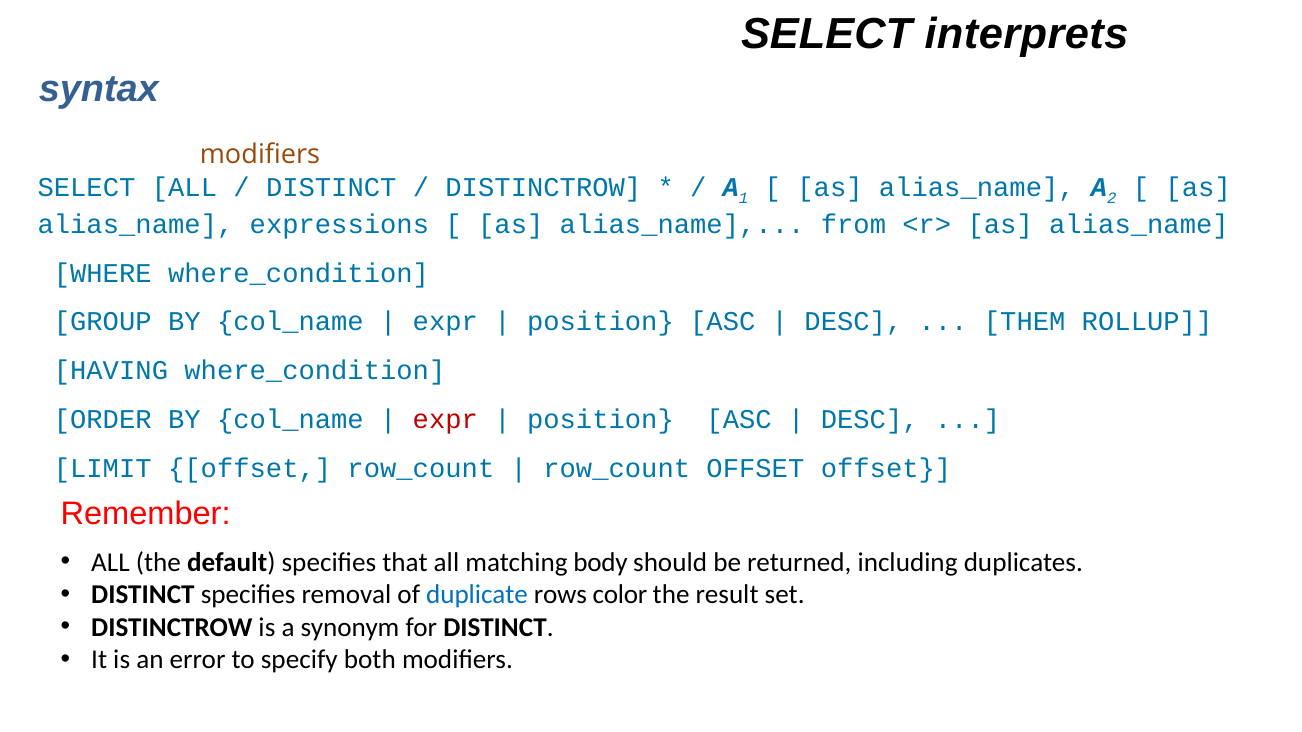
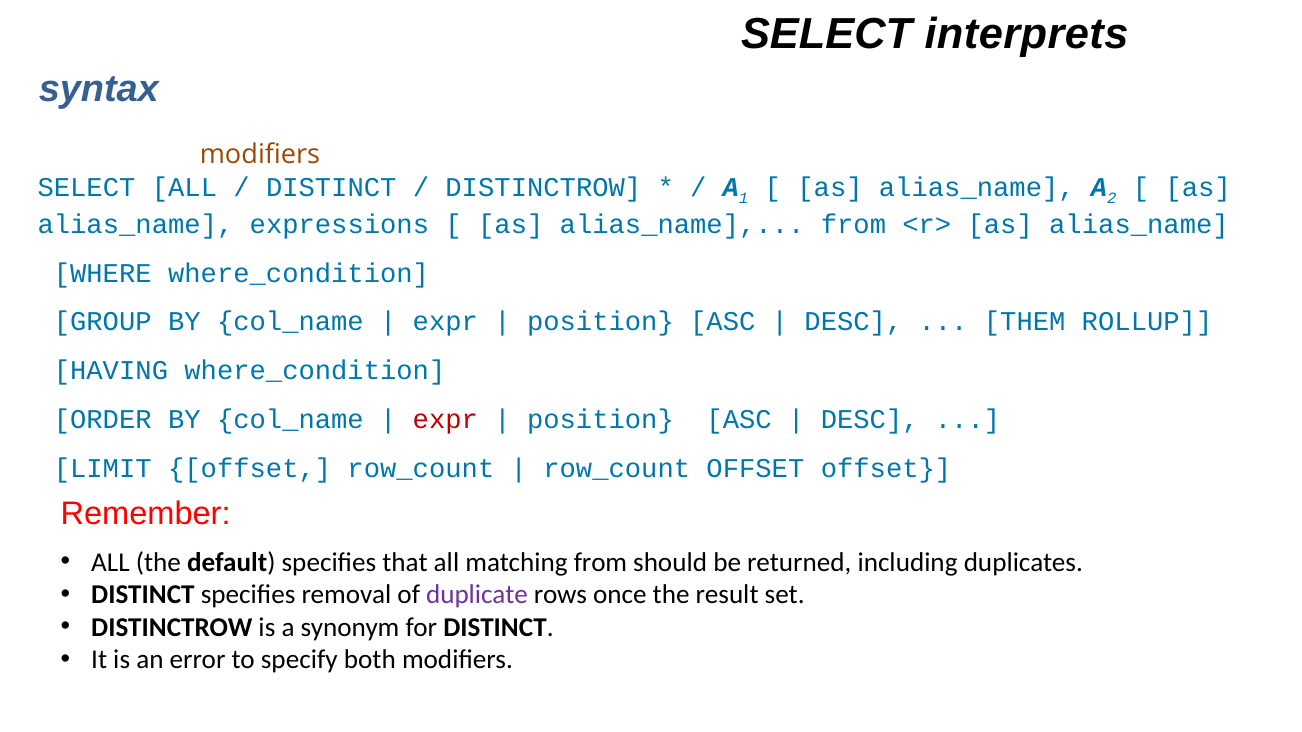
matching body: body -> from
duplicate colour: blue -> purple
color: color -> once
